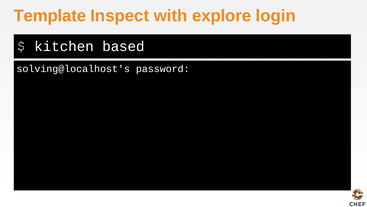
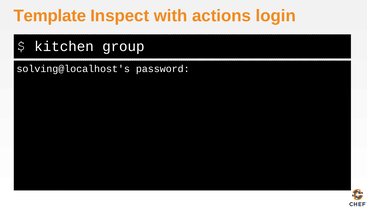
explore: explore -> actions
based: based -> group
